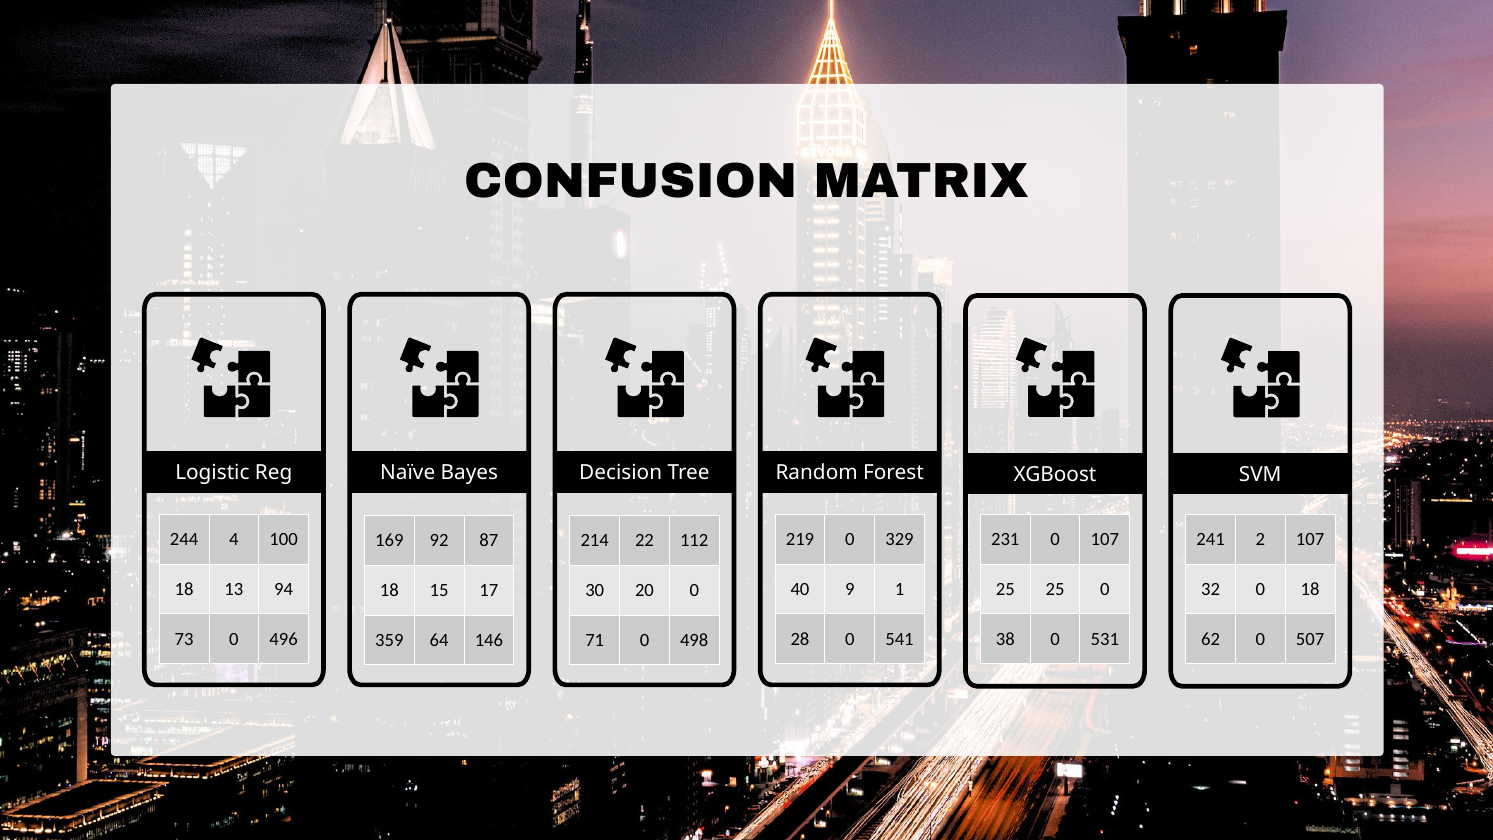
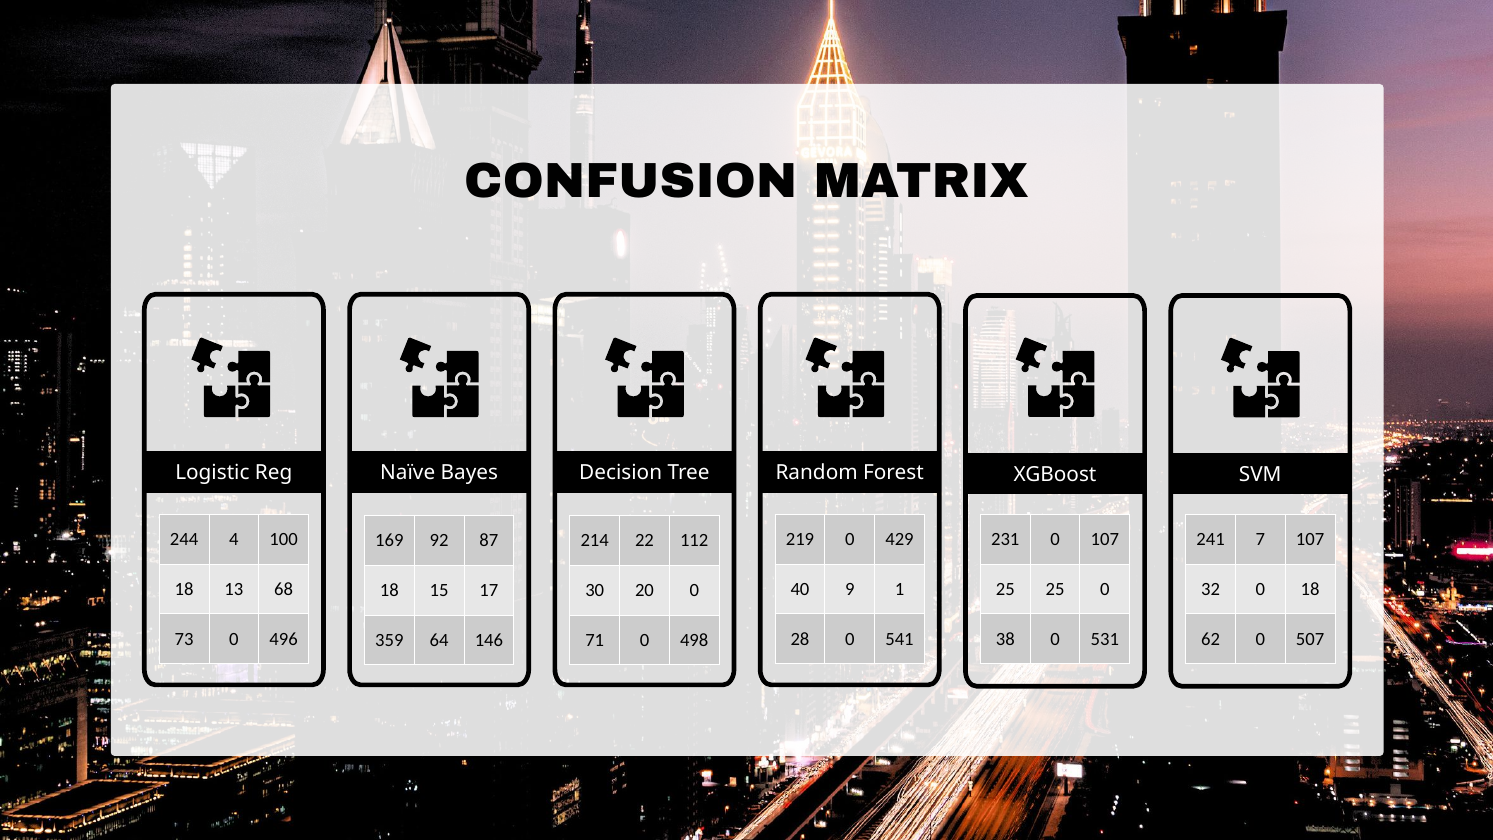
329: 329 -> 429
2: 2 -> 7
94: 94 -> 68
